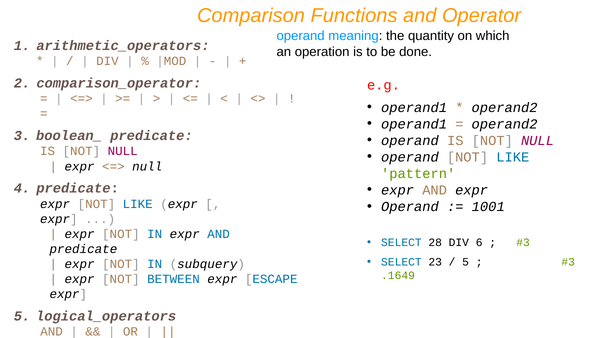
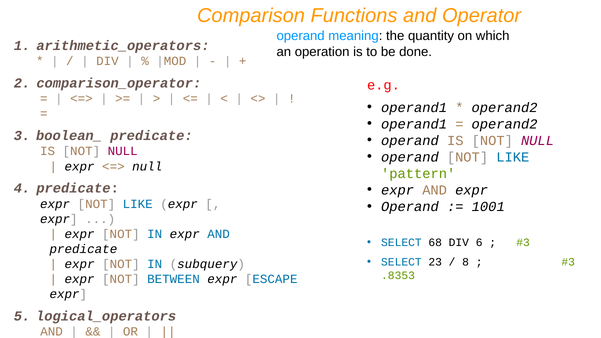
28: 28 -> 68
5 at (466, 262): 5 -> 8
.1649: .1649 -> .8353
